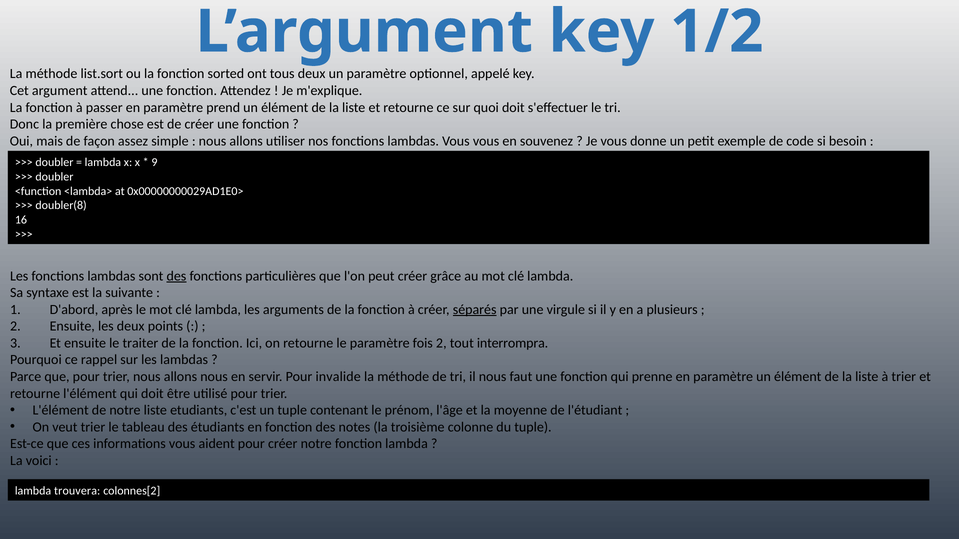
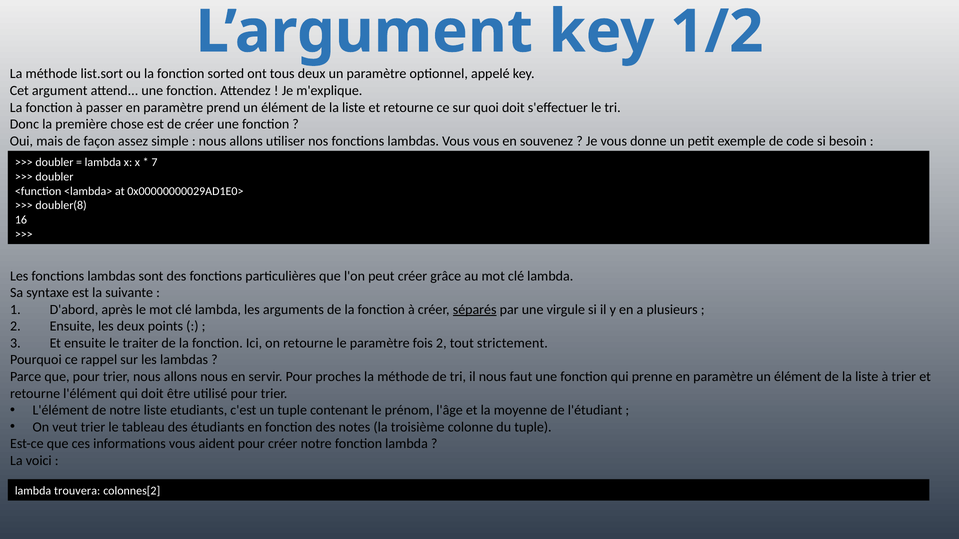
9: 9 -> 7
des at (176, 276) underline: present -> none
interrompra: interrompra -> strictement
invalide: invalide -> proches
